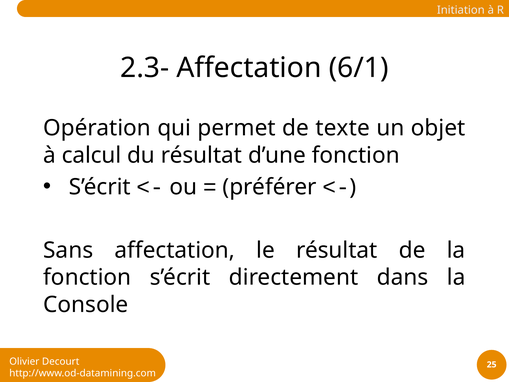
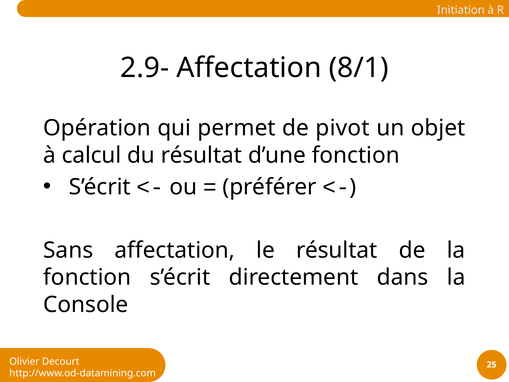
2.3-: 2.3- -> 2.9-
6/1: 6/1 -> 8/1
texte: texte -> pivot
